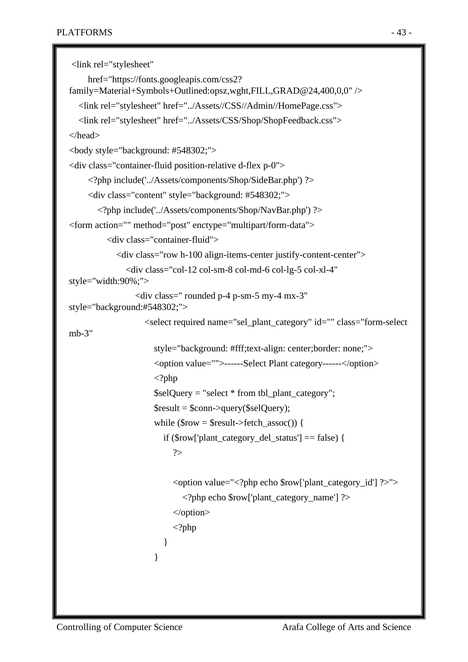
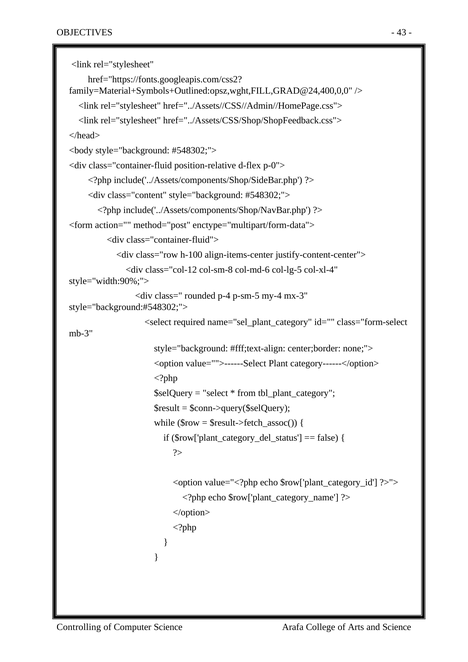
PLATFORMS: PLATFORMS -> OBJECTIVES
